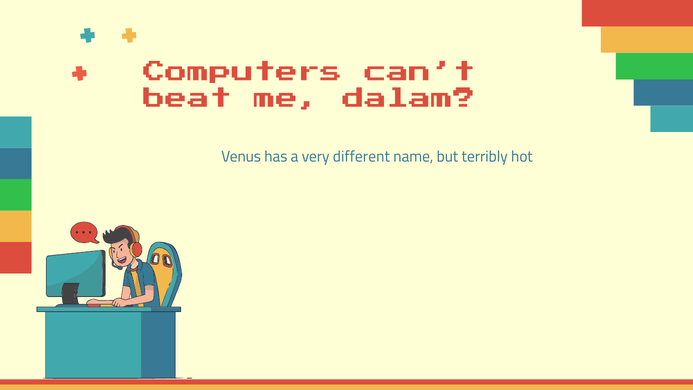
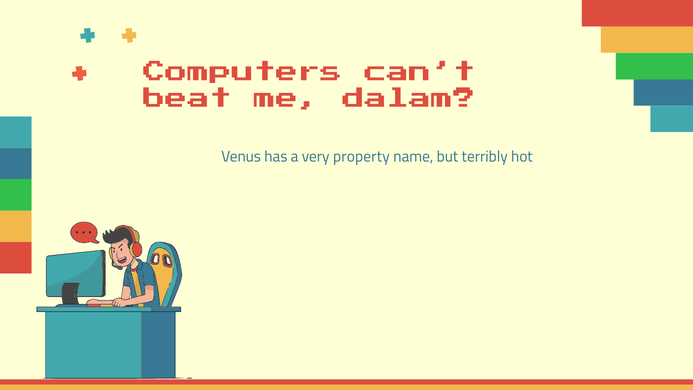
different: different -> property
